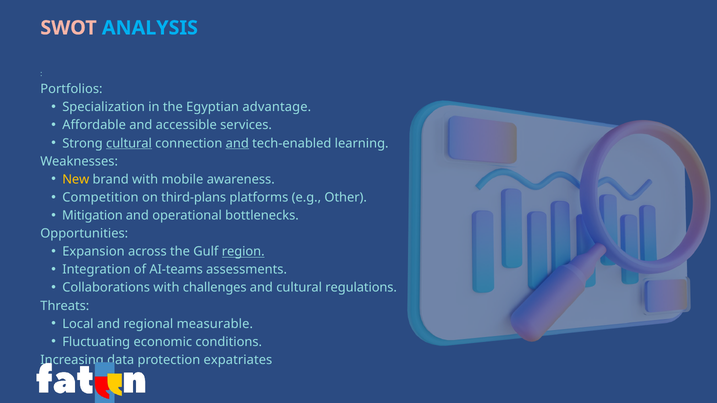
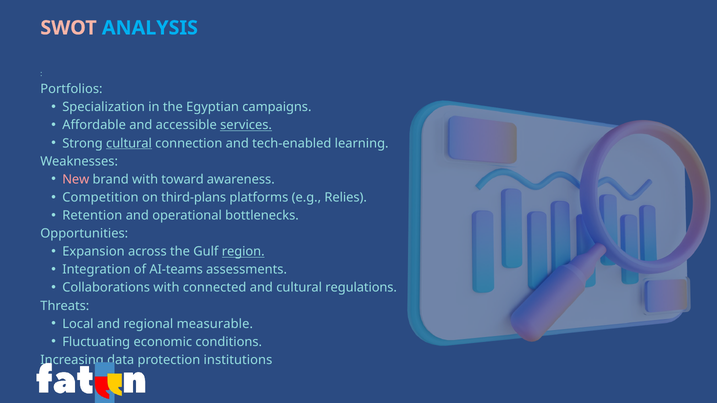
advantage: advantage -> campaigns
services underline: none -> present
and at (237, 143) underline: present -> none
New colour: yellow -> pink
mobile: mobile -> toward
Other: Other -> Relies
Mitigation: Mitigation -> Retention
challenges: challenges -> connected
expatriates: expatriates -> institutions
